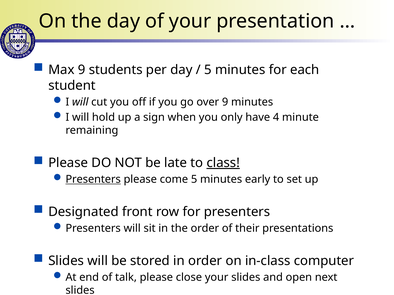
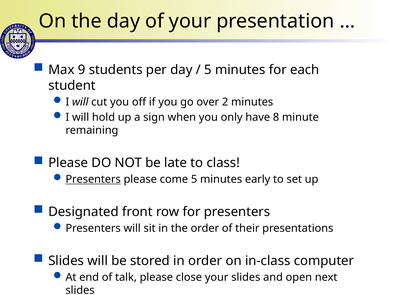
over 9: 9 -> 2
4: 4 -> 8
class underline: present -> none
